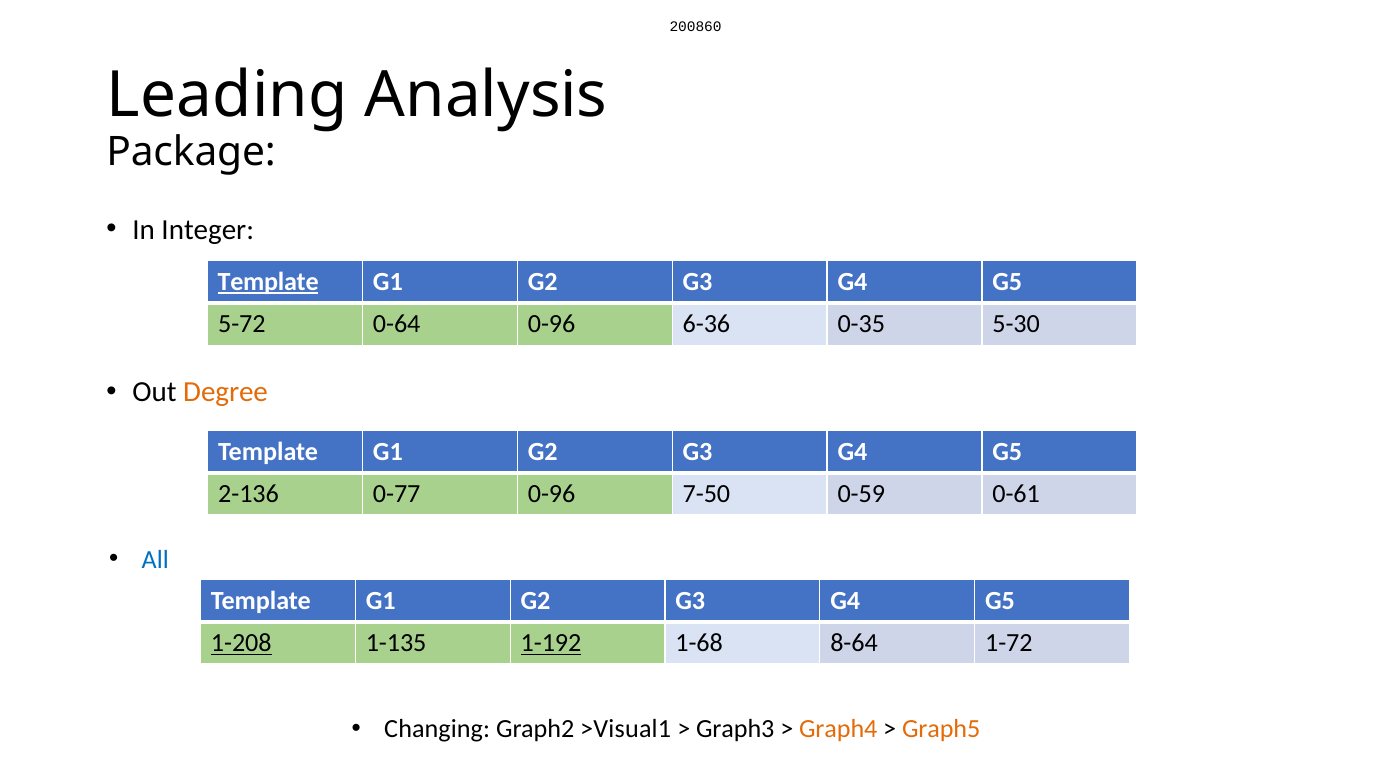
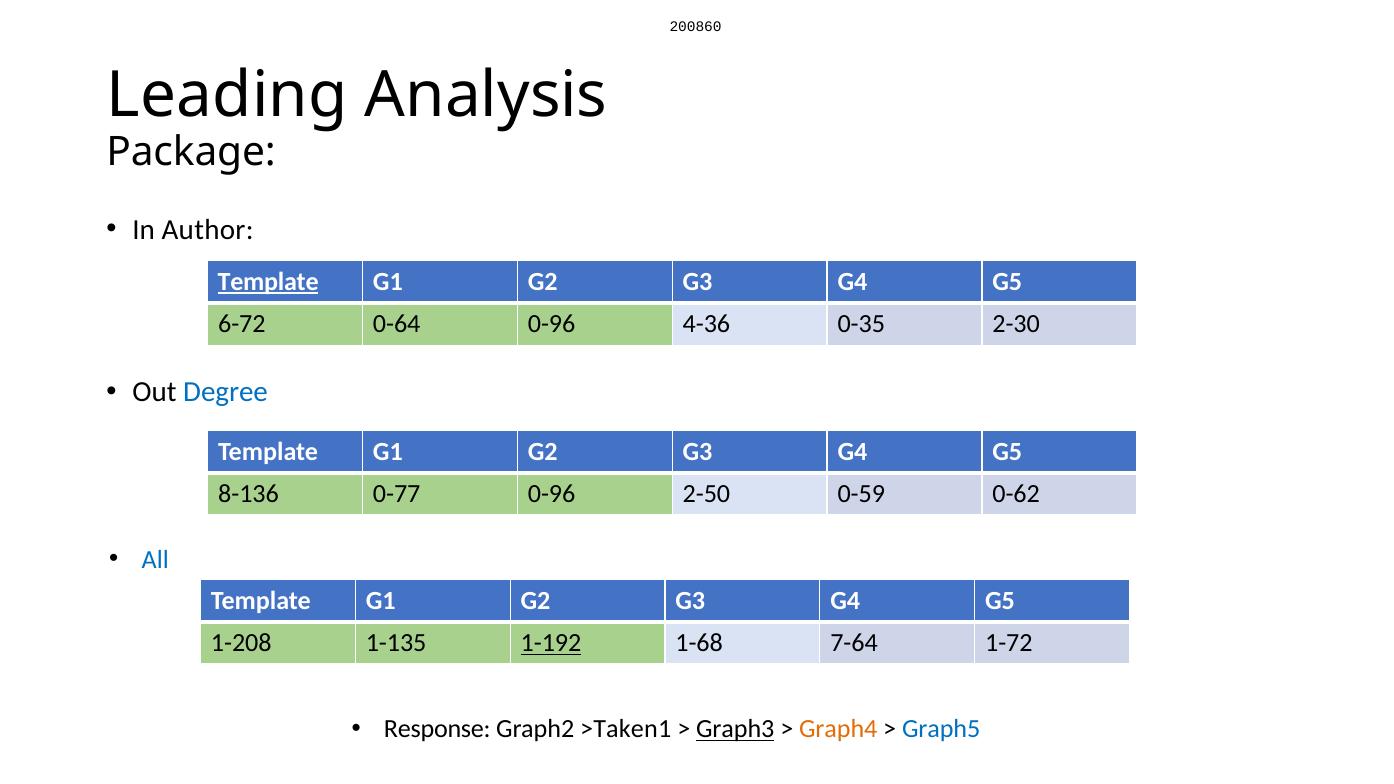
Integer: Integer -> Author
5-72: 5-72 -> 6-72
6-36: 6-36 -> 4-36
5-30: 5-30 -> 2-30
Degree colour: orange -> blue
2-136: 2-136 -> 8-136
7-50: 7-50 -> 2-50
0-61: 0-61 -> 0-62
1-208 underline: present -> none
8-64: 8-64 -> 7-64
Changing: Changing -> Response
>Visual1: >Visual1 -> >Taken1
Graph3 underline: none -> present
Graph5 colour: orange -> blue
